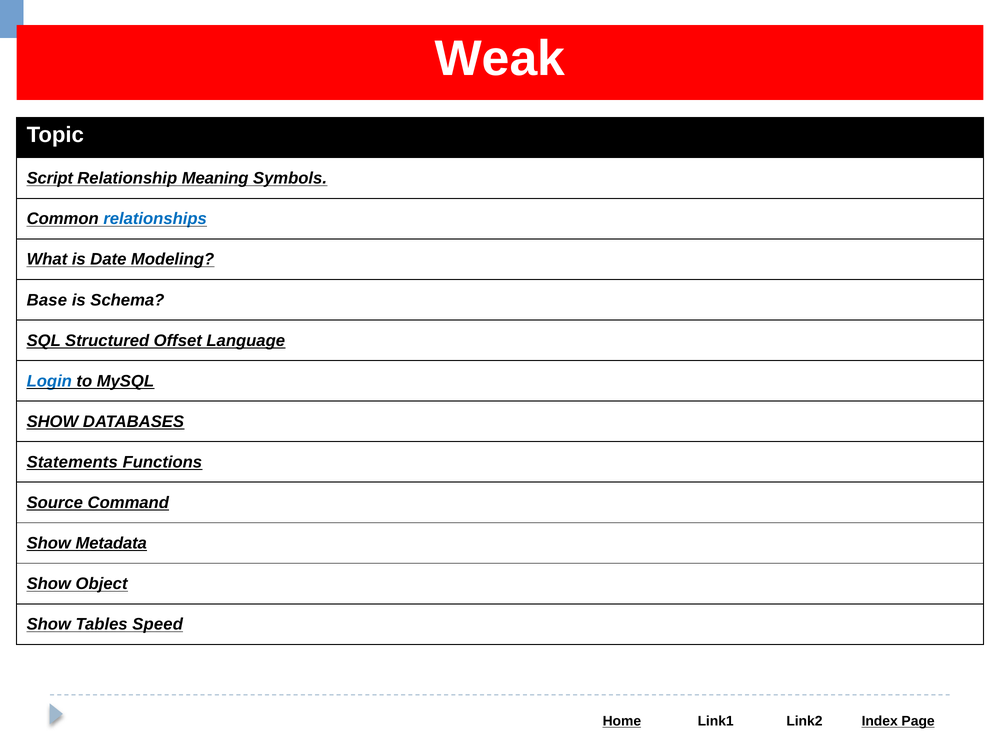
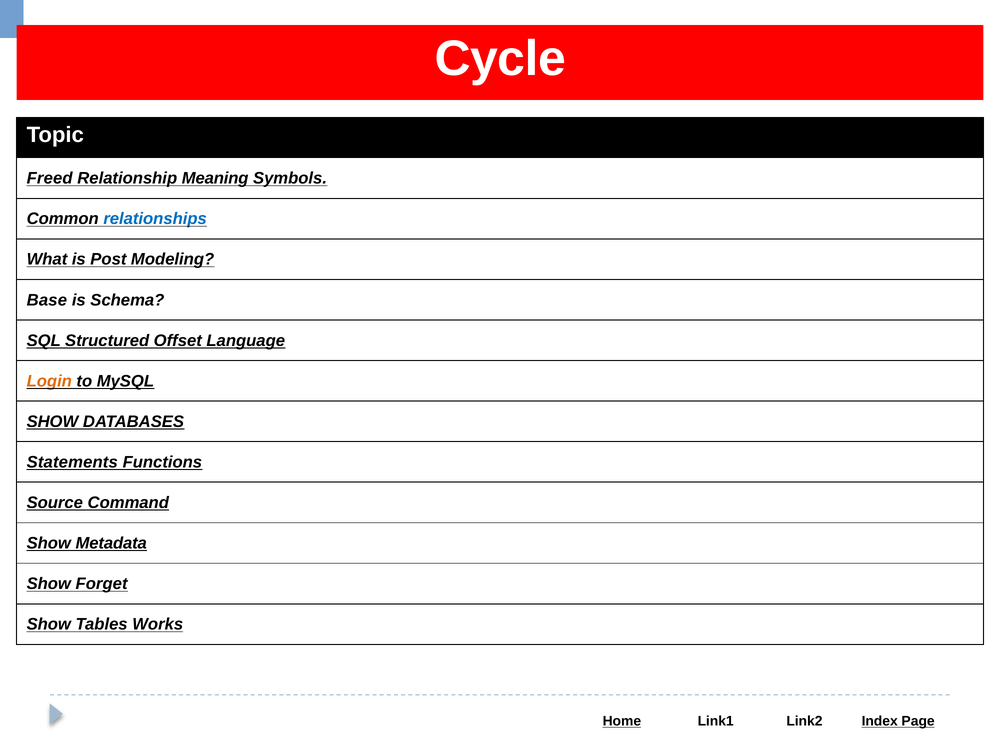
Weak: Weak -> Cycle
Script: Script -> Freed
Date: Date -> Post
Login colour: blue -> orange
Object: Object -> Forget
Speed: Speed -> Works
